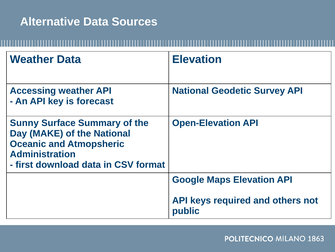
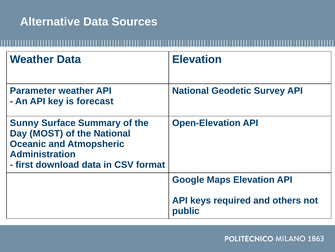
Accessing: Accessing -> Parameter
MAKE: MAKE -> MOST
